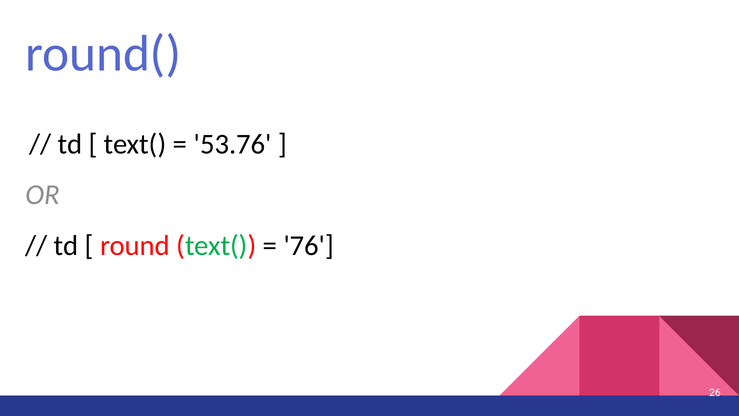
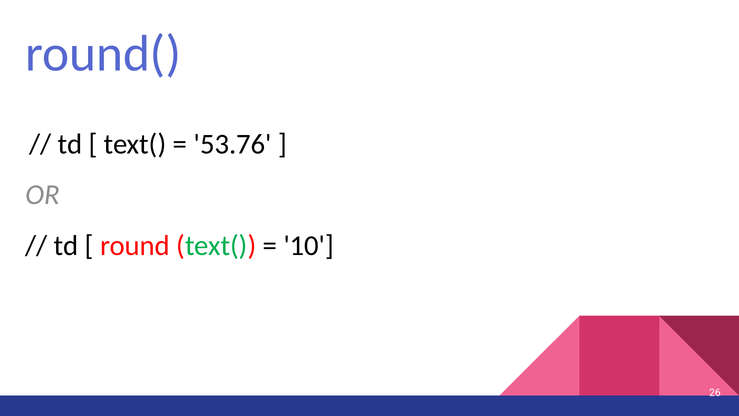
76: 76 -> 10
